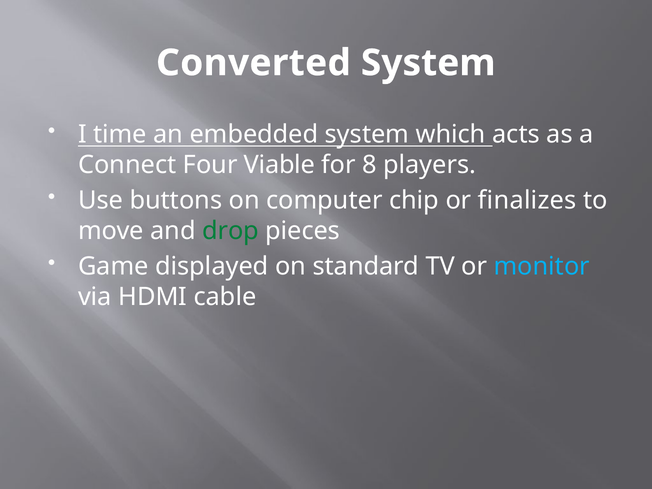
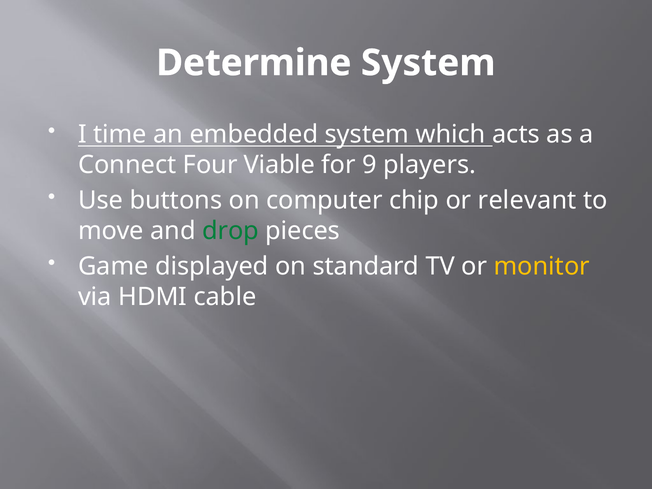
Converted: Converted -> Determine
8: 8 -> 9
finalizes: finalizes -> relevant
monitor colour: light blue -> yellow
